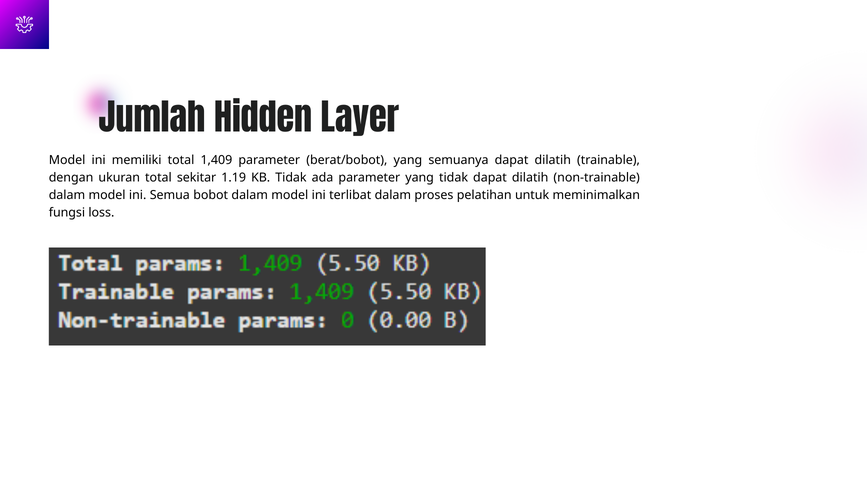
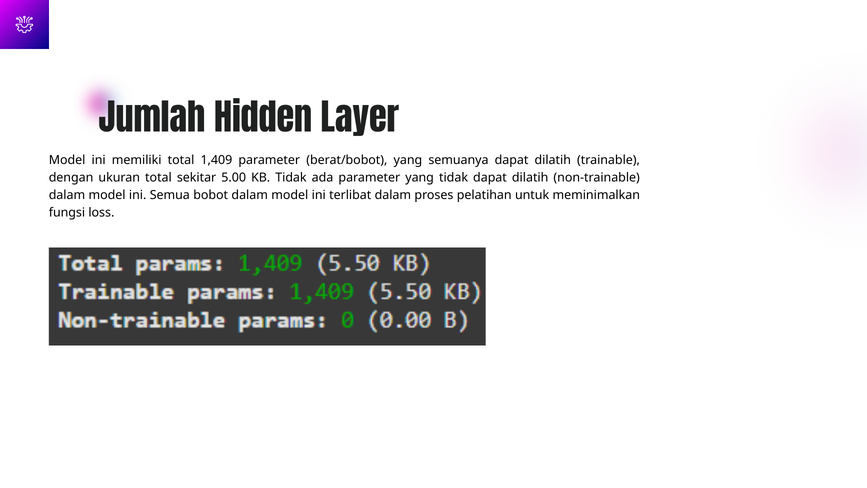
1.19: 1.19 -> 5.00
